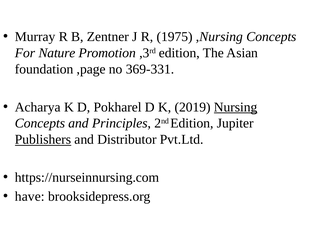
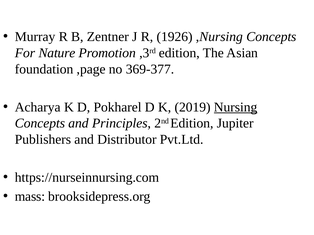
1975: 1975 -> 1926
369-331: 369-331 -> 369-377
Publishers underline: present -> none
have: have -> mass
